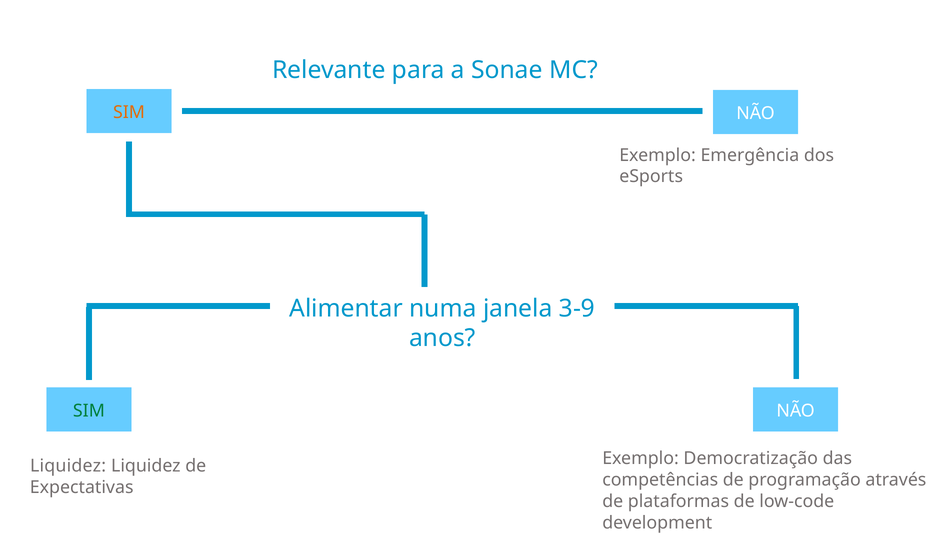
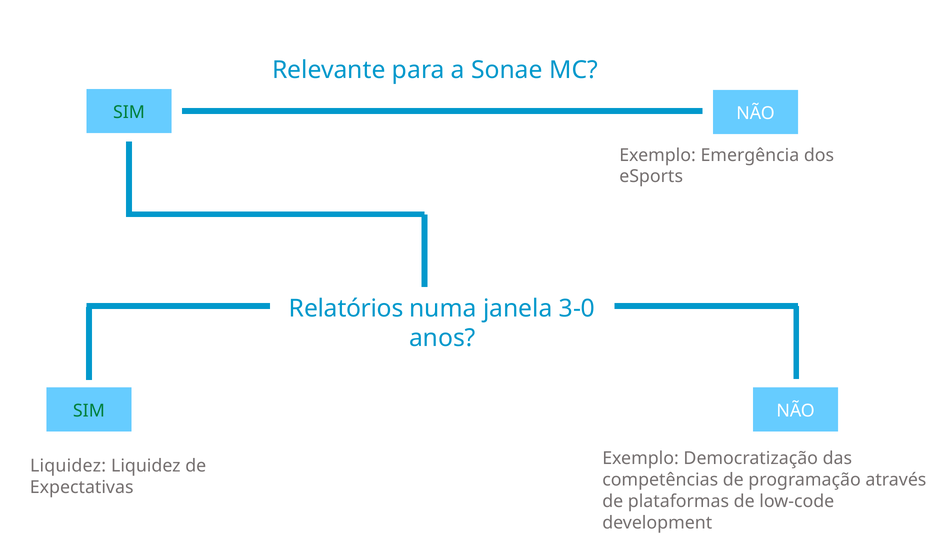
SIM at (129, 112) colour: orange -> green
Alimentar: Alimentar -> Relatórios
3-9: 3-9 -> 3-0
